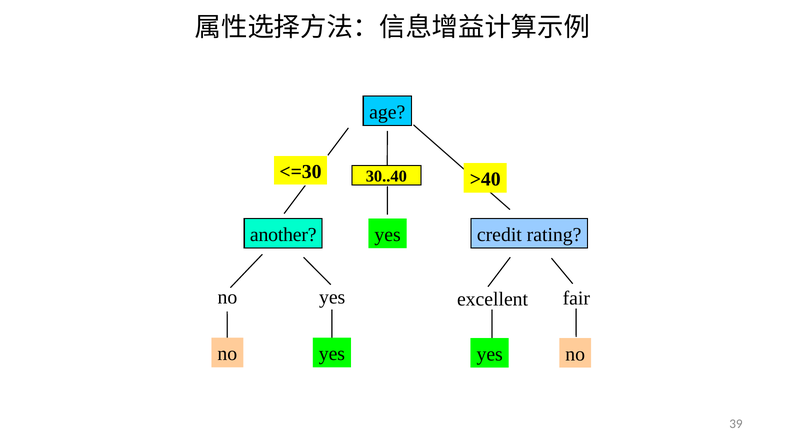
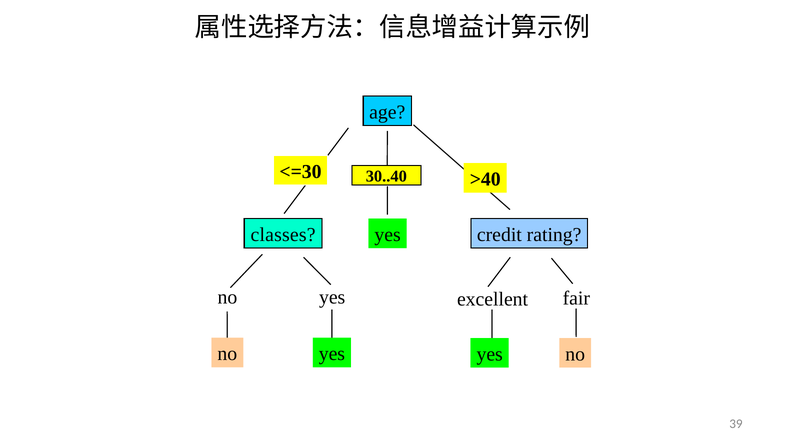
another: another -> classes
